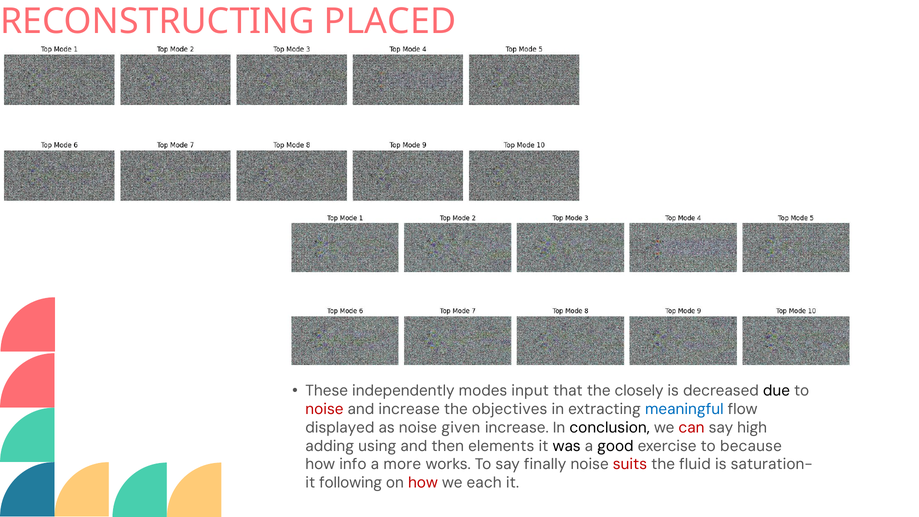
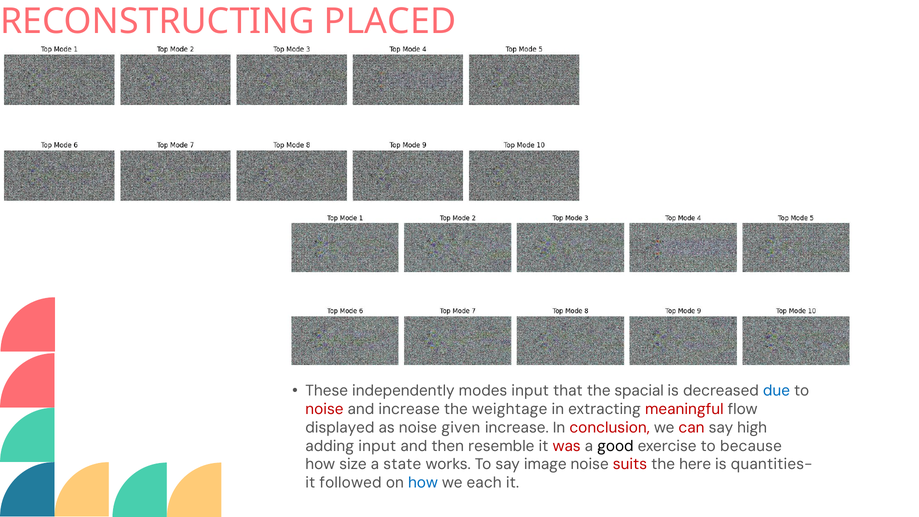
closely: closely -> spacial
due colour: black -> blue
objectives: objectives -> weightage
meaningful colour: blue -> red
conclusion colour: black -> red
adding using: using -> input
elements: elements -> resemble
was colour: black -> red
info: info -> size
more: more -> state
finally: finally -> image
fluid: fluid -> here
saturation-: saturation- -> quantities-
following: following -> followed
how at (423, 483) colour: red -> blue
